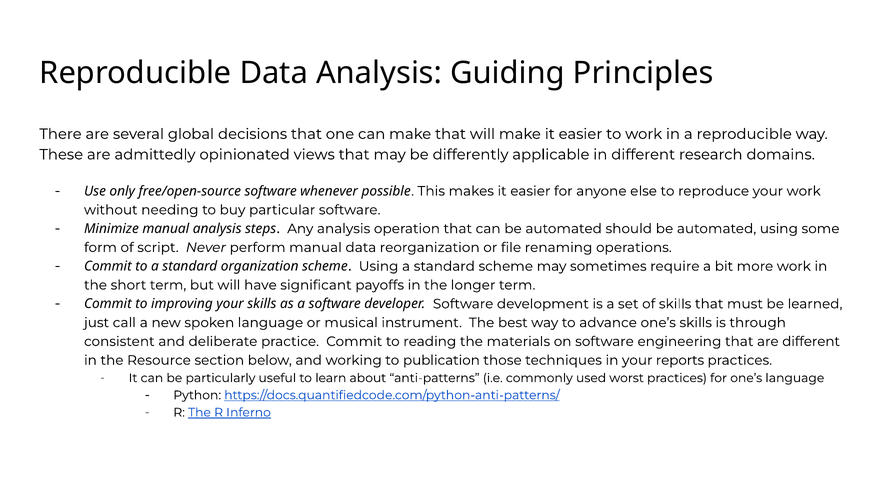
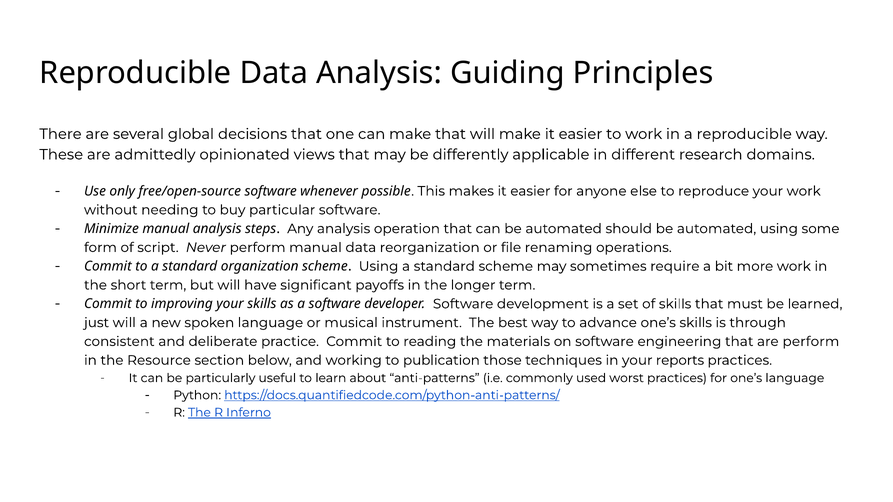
just call: call -> will
are different: different -> perform
